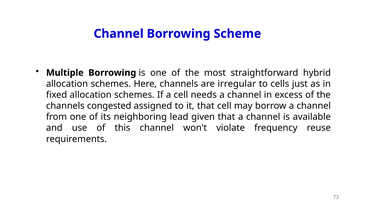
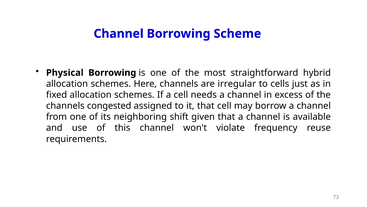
Multiple: Multiple -> Physical
lead: lead -> shift
